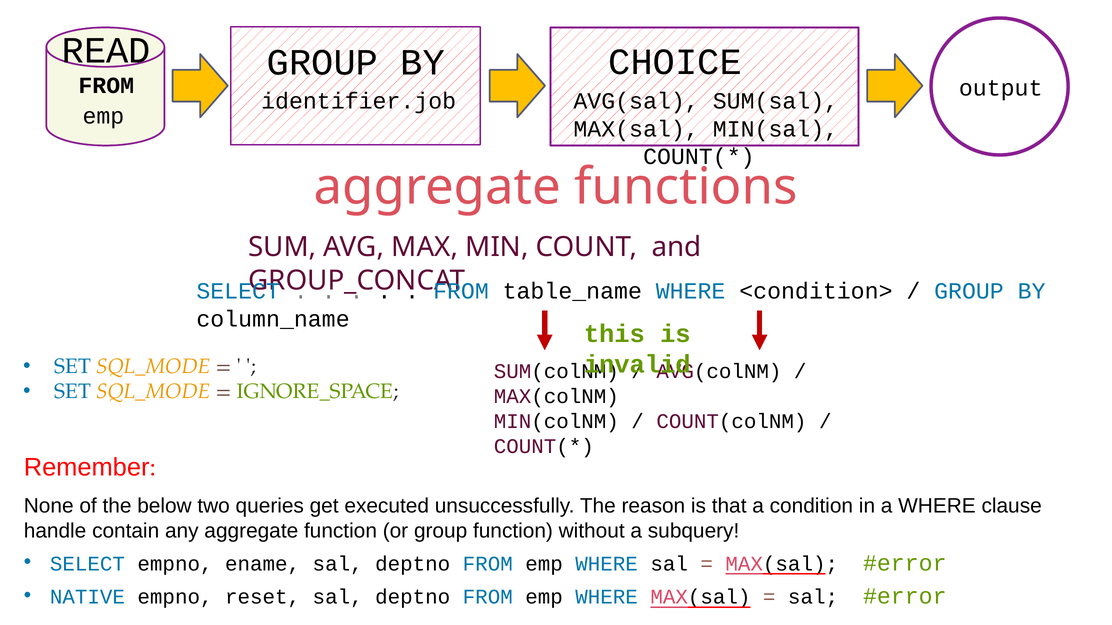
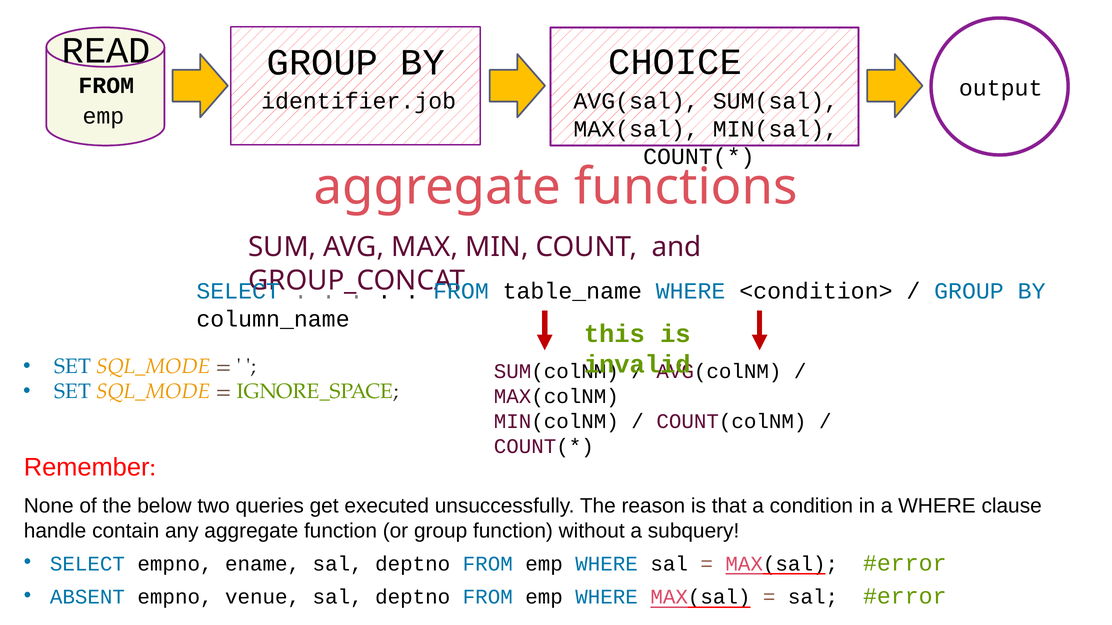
NATIVE: NATIVE -> ABSENT
reset: reset -> venue
